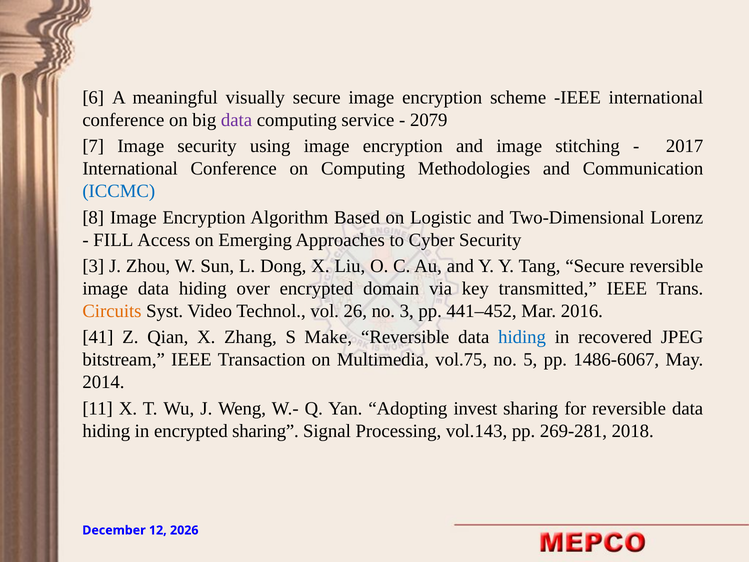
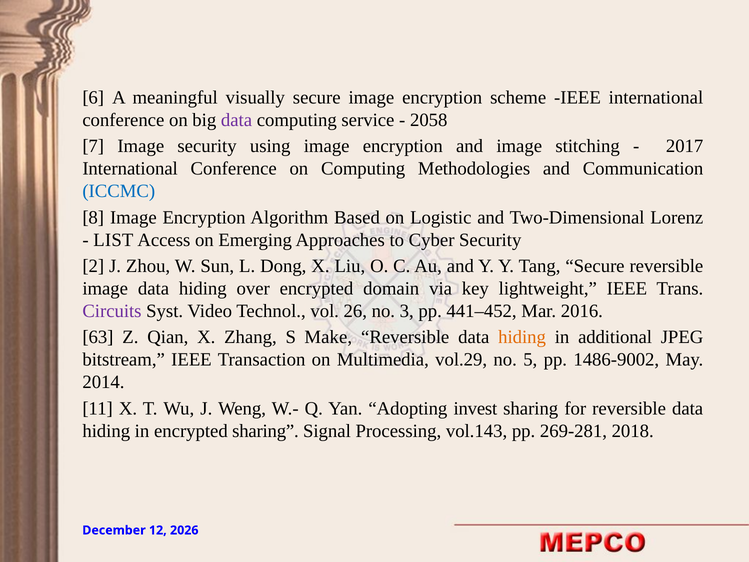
2079: 2079 -> 2058
FILL: FILL -> LIST
3 at (93, 266): 3 -> 2
transmitted: transmitted -> lightweight
Circuits colour: orange -> purple
41: 41 -> 63
hiding at (522, 337) colour: blue -> orange
recovered: recovered -> additional
vol.75: vol.75 -> vol.29
1486-6067: 1486-6067 -> 1486-9002
